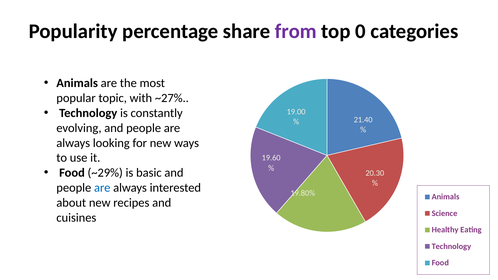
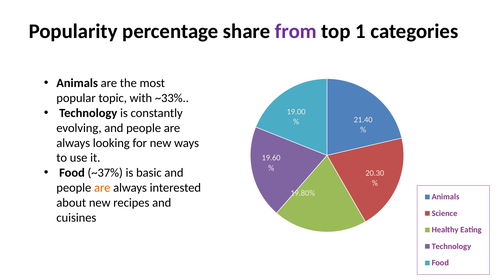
0: 0 -> 1
~27%: ~27% -> ~33%
~29%: ~29% -> ~37%
are at (102, 188) colour: blue -> orange
